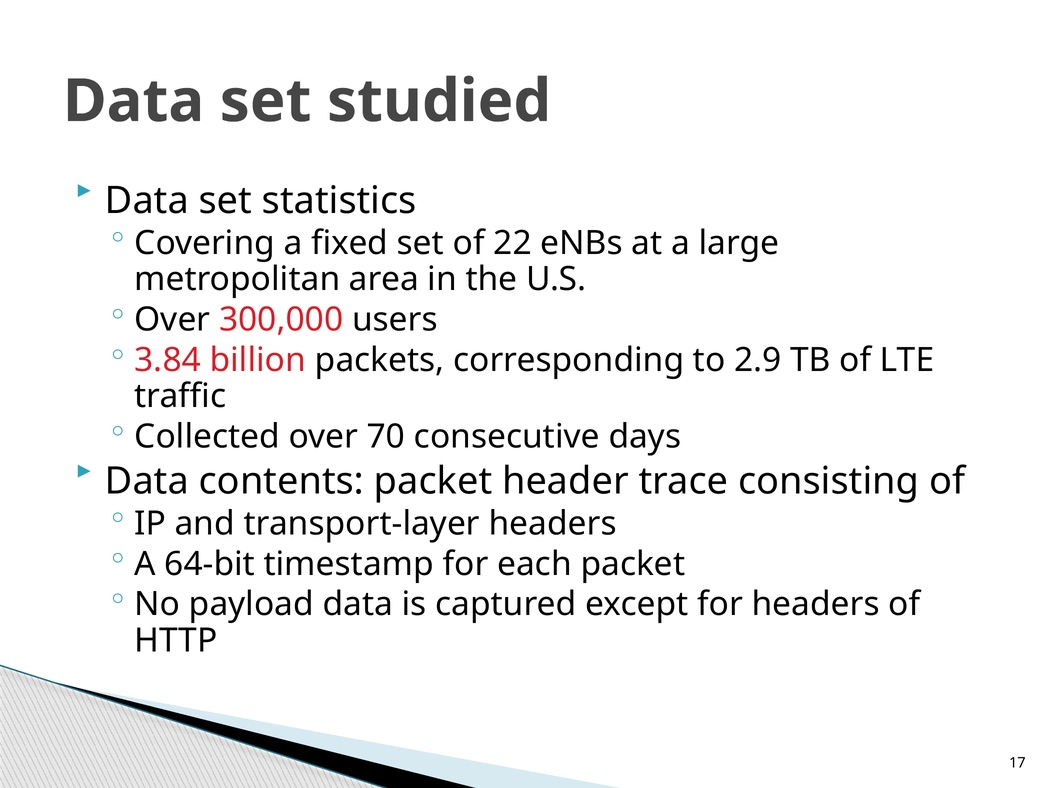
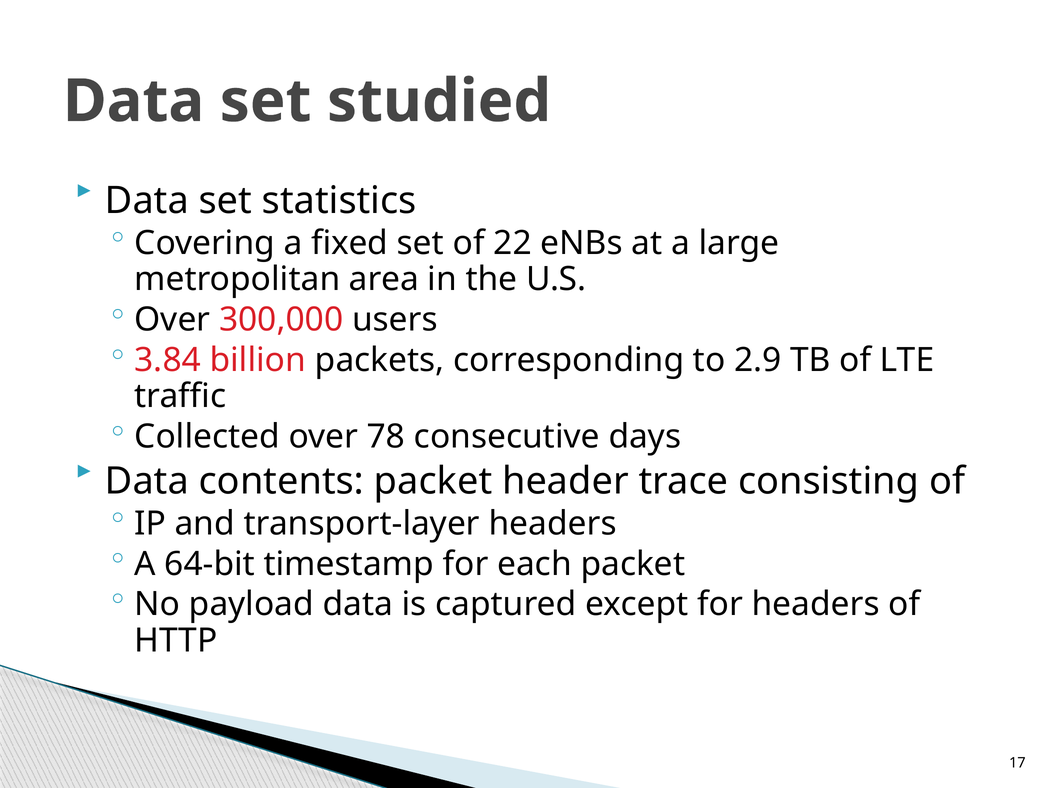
70: 70 -> 78
